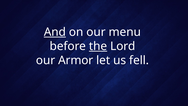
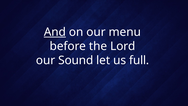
the underline: present -> none
Armor: Armor -> Sound
fell: fell -> full
